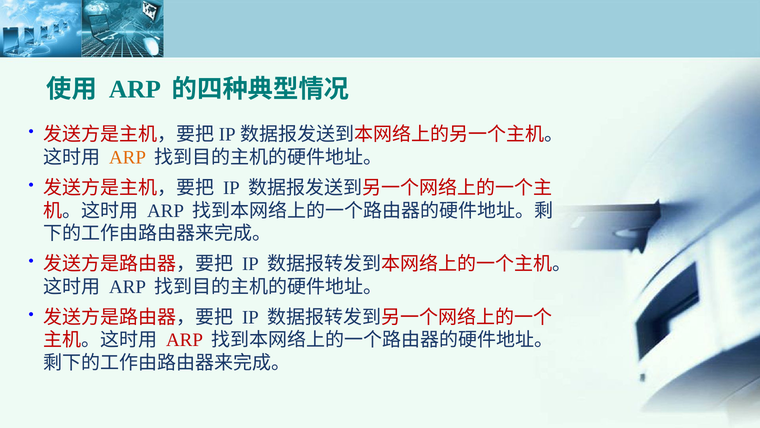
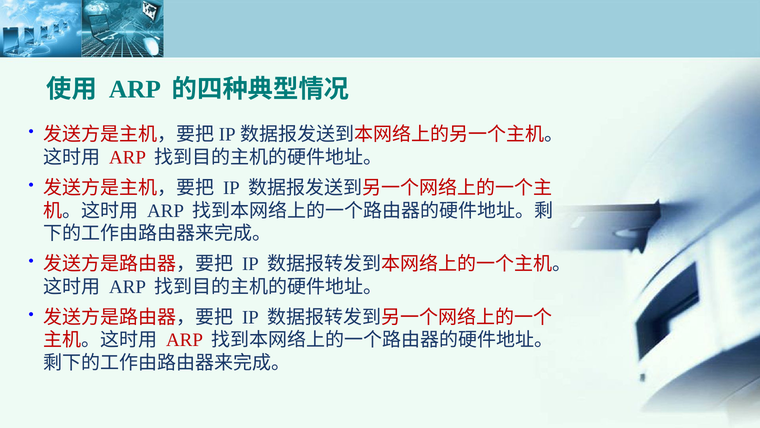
ARP at (127, 157) colour: orange -> red
